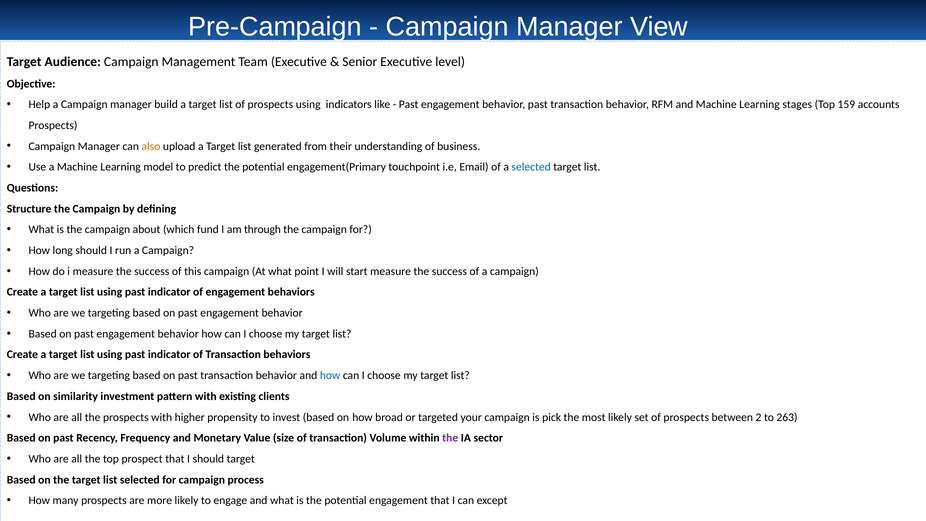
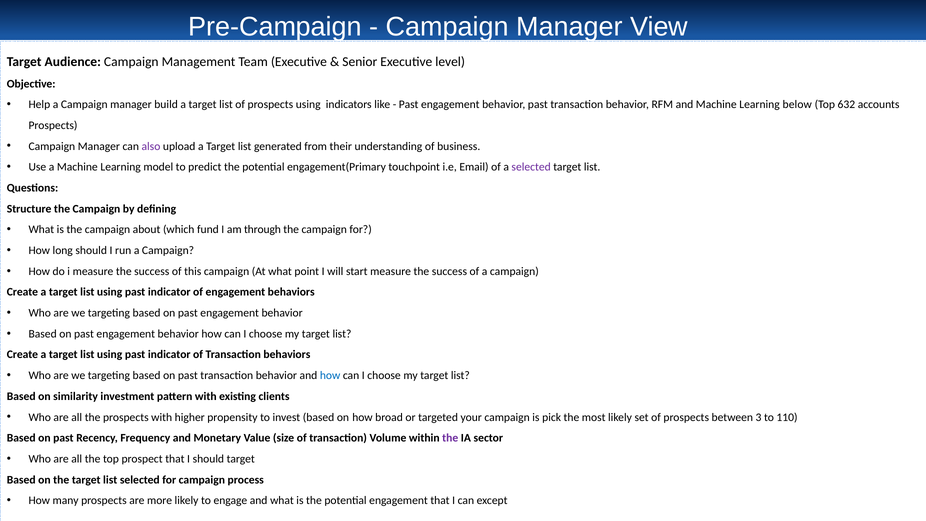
stages: stages -> below
159: 159 -> 632
also colour: orange -> purple
selected at (531, 167) colour: blue -> purple
2: 2 -> 3
263: 263 -> 110
